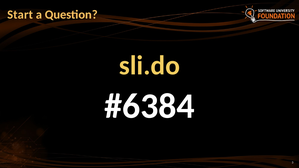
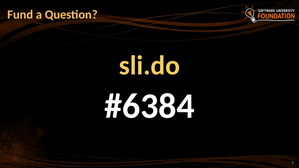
Start: Start -> Fund
